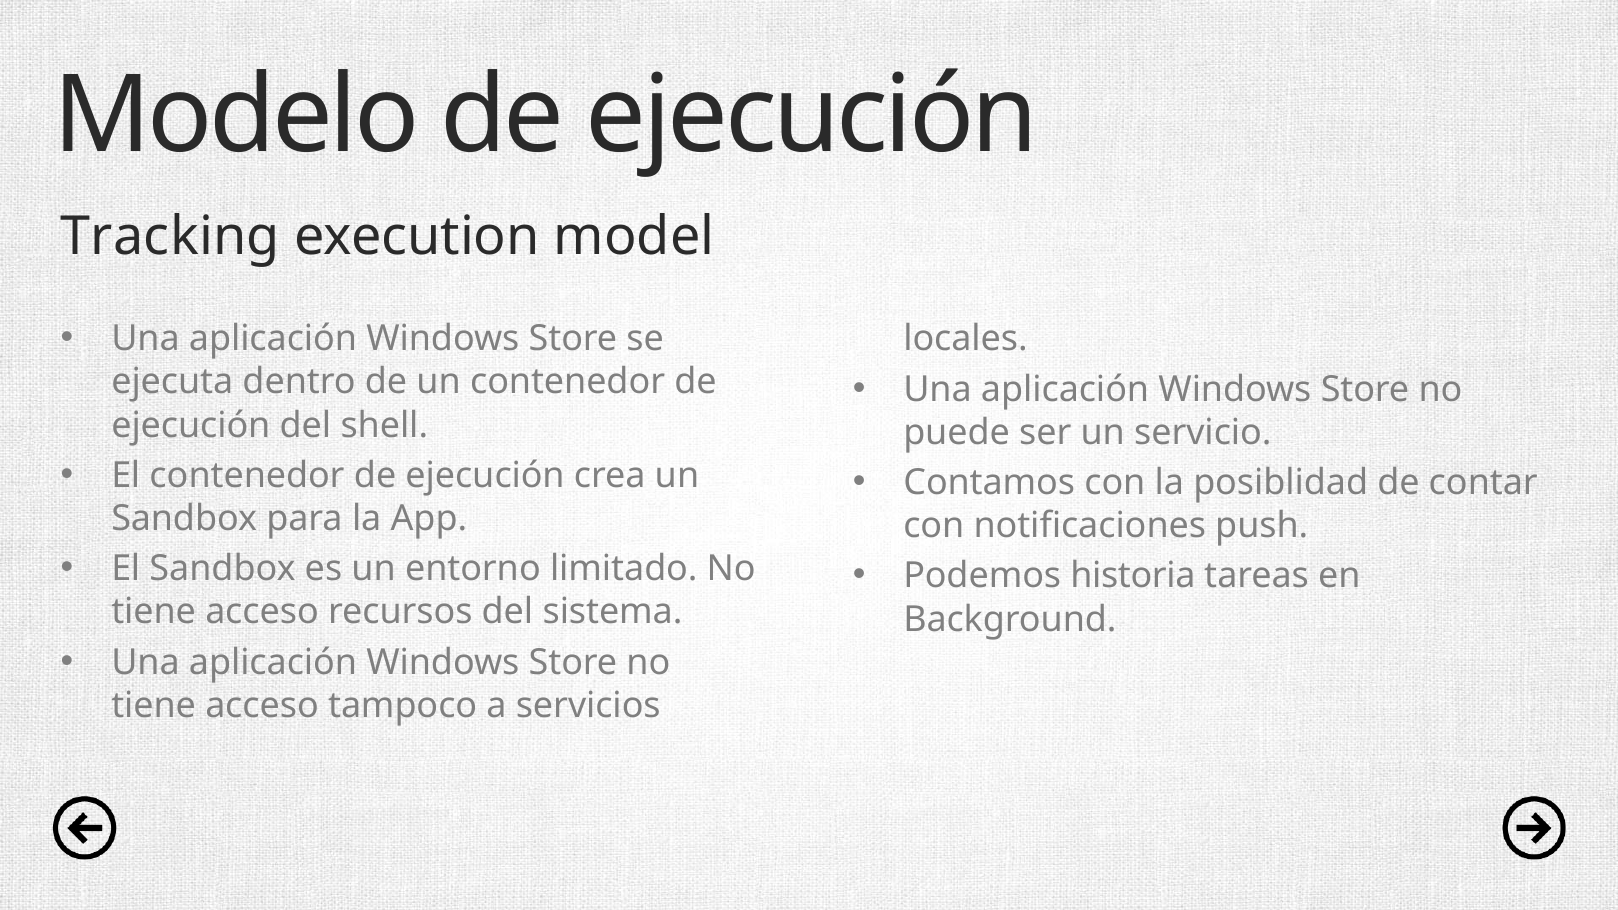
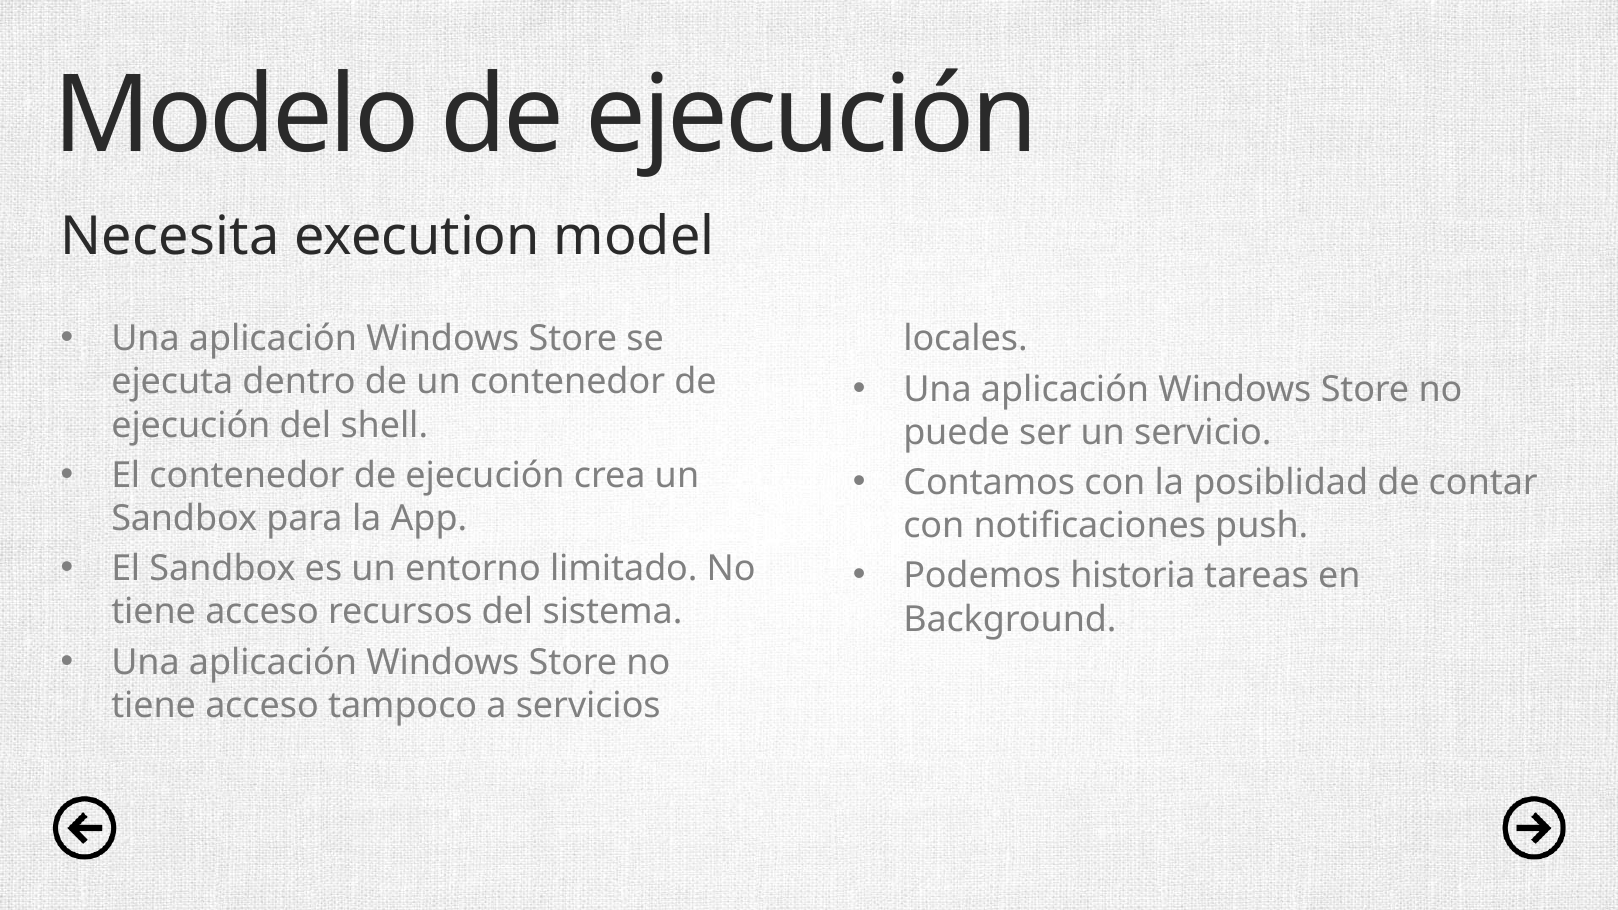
Tracking: Tracking -> Necesita
